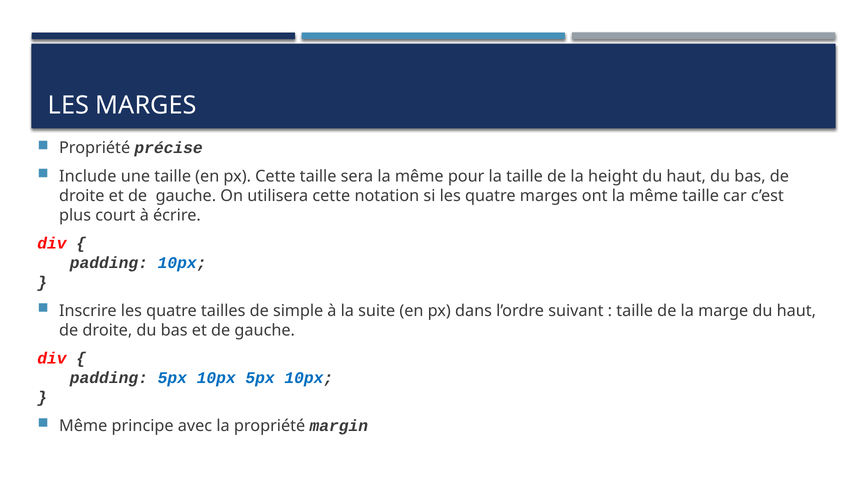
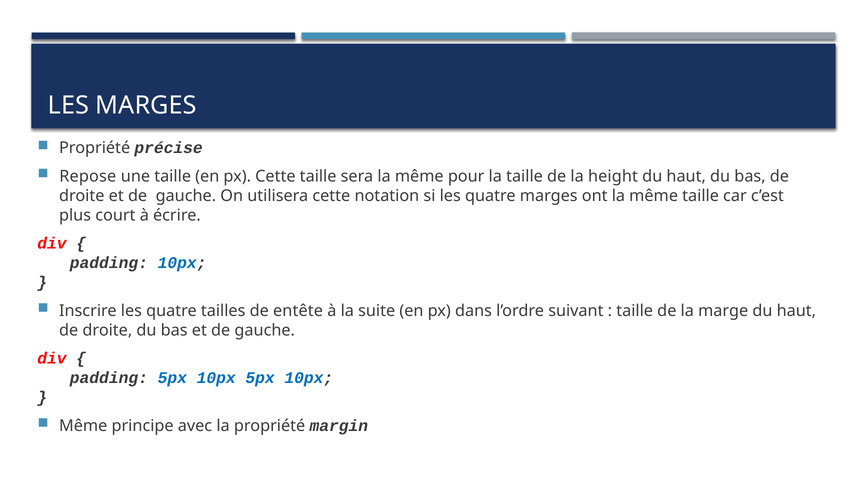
Include: Include -> Repose
simple: simple -> entête
